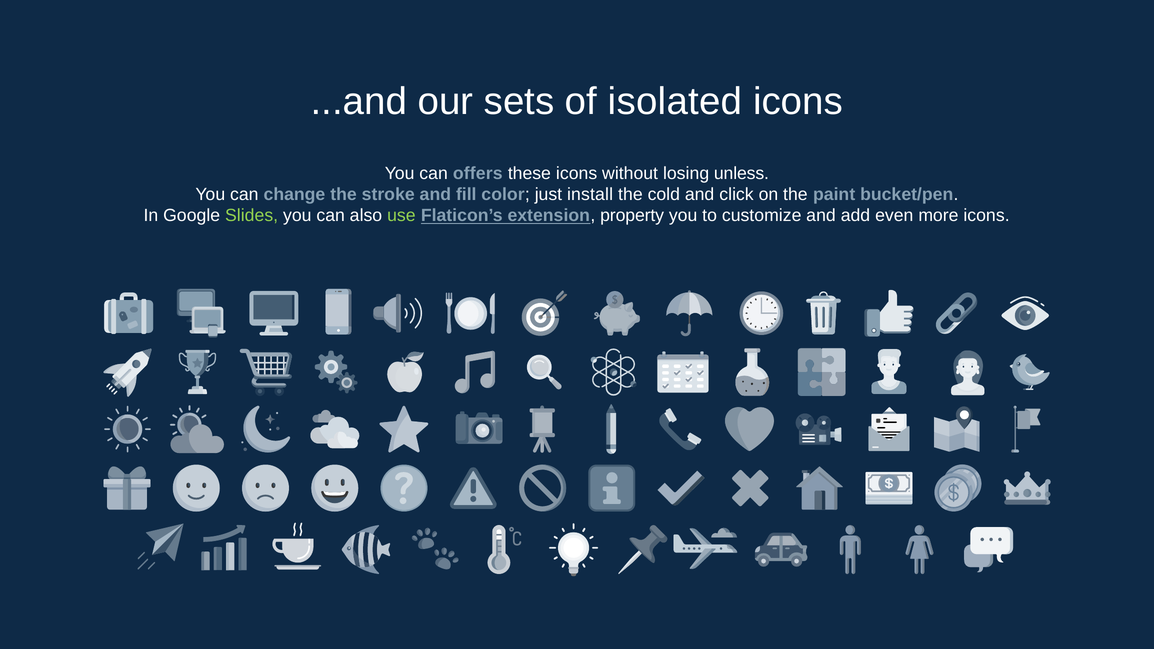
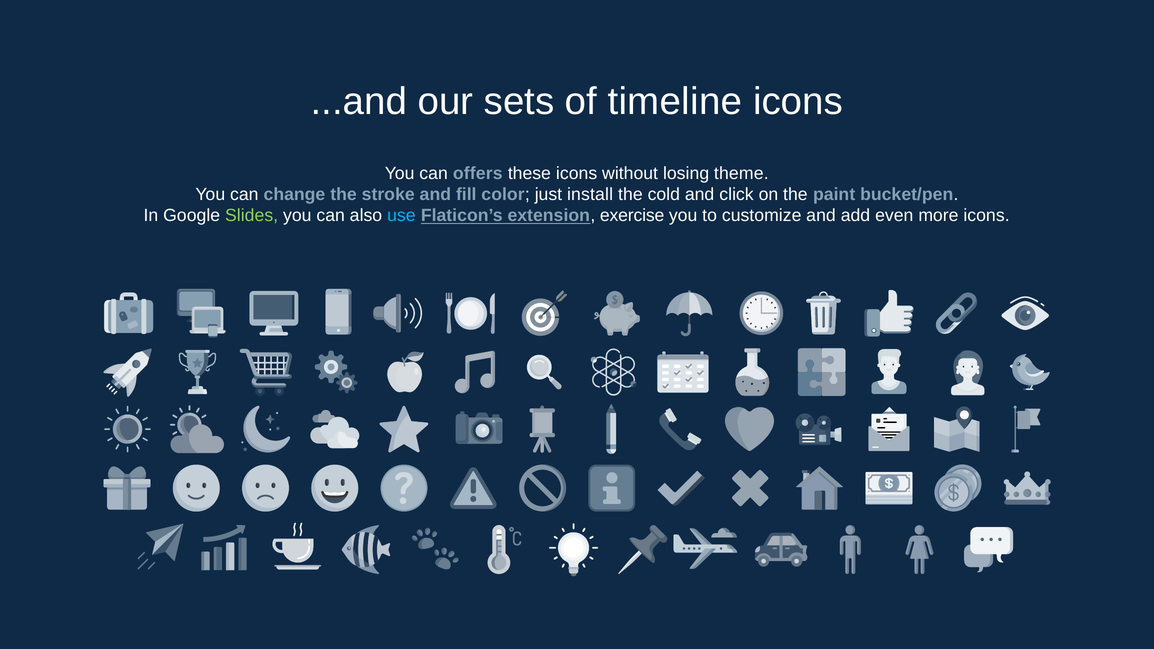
isolated: isolated -> timeline
unless: unless -> theme
use colour: light green -> light blue
property: property -> exercise
